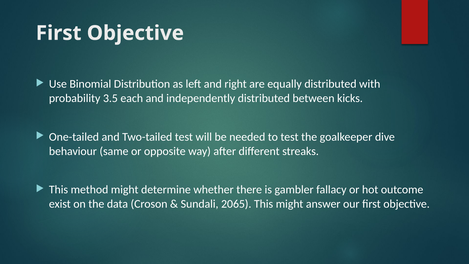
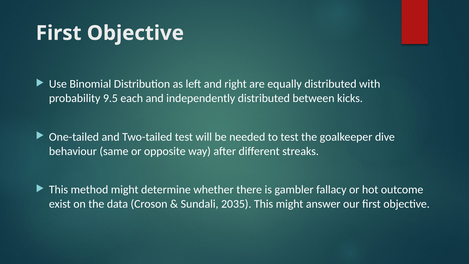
3.5: 3.5 -> 9.5
2065: 2065 -> 2035
